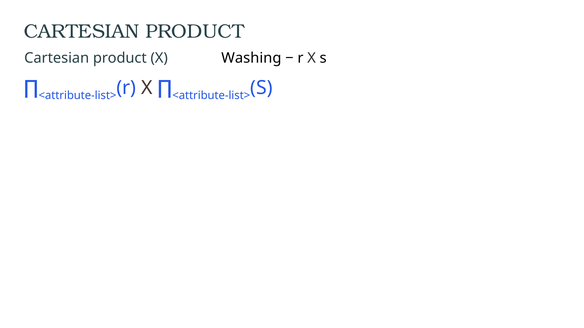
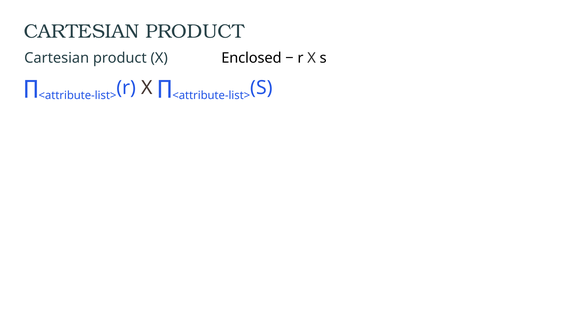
Washing: Washing -> Enclosed
